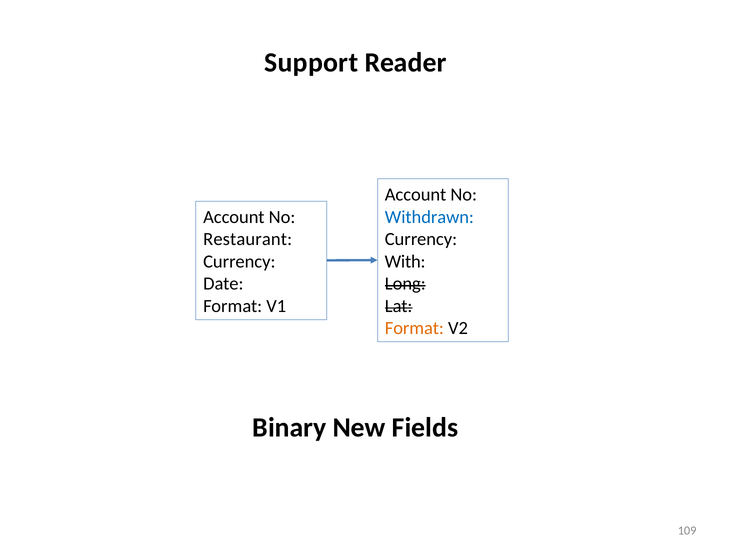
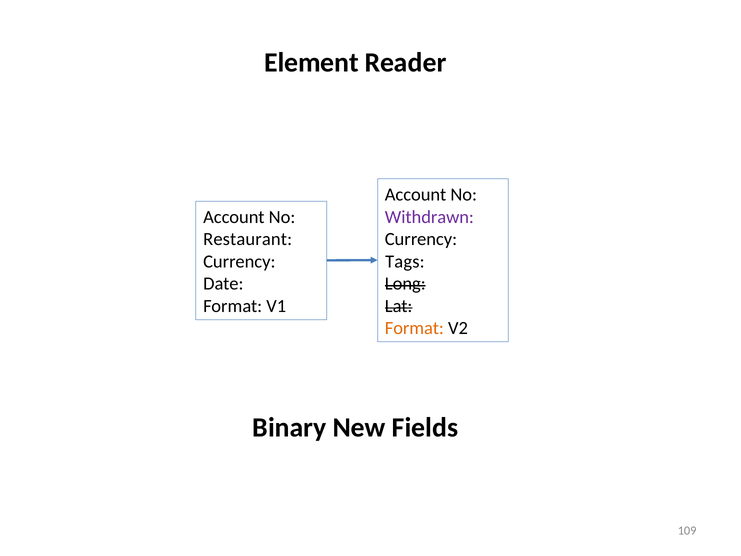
Support: Support -> Element
Withdrawn colour: blue -> purple
With: With -> Tags
